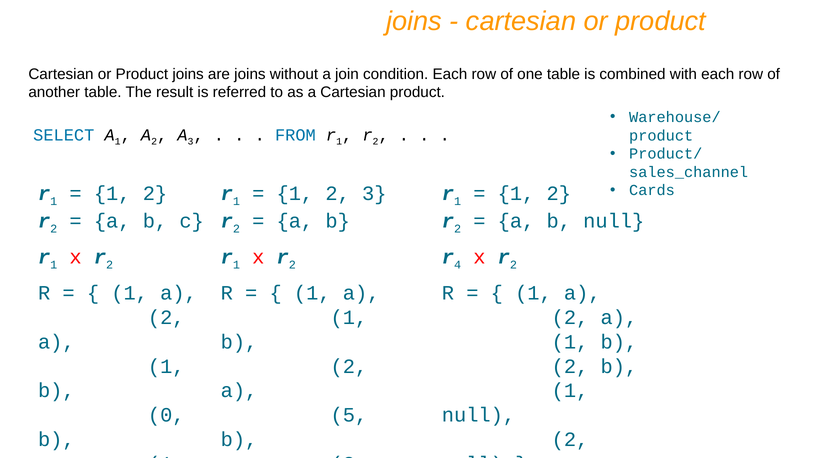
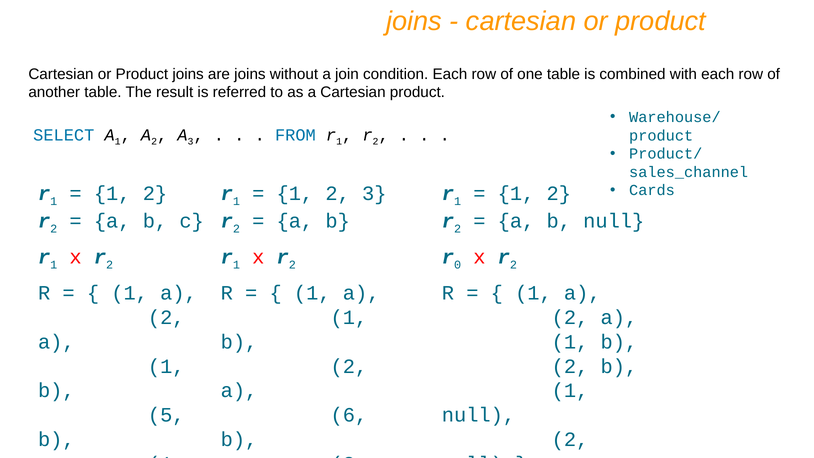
r 4: 4 -> 0
0: 0 -> 5
5: 5 -> 6
